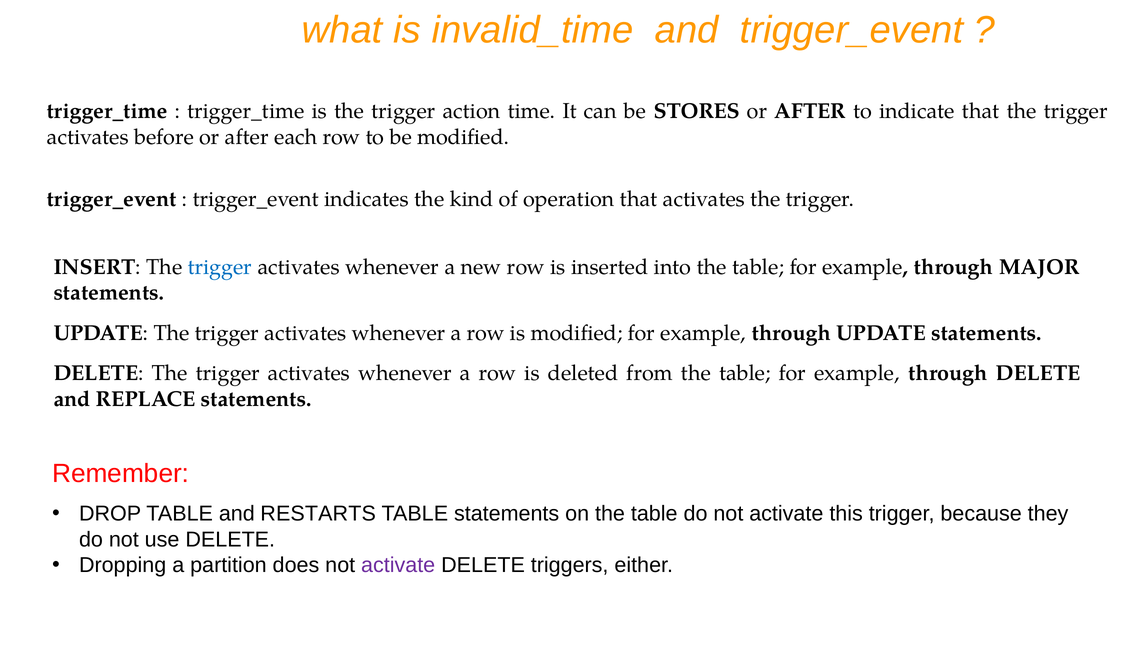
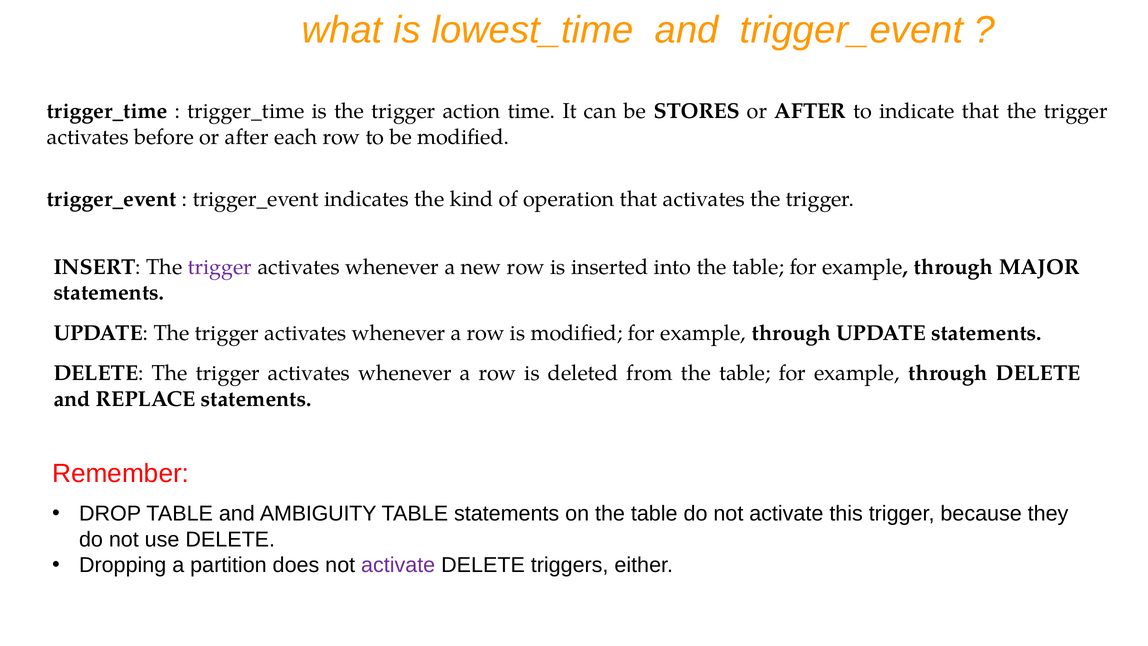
invalid_time: invalid_time -> lowest_time
trigger at (220, 267) colour: blue -> purple
RESTARTS: RESTARTS -> AMBIGUITY
